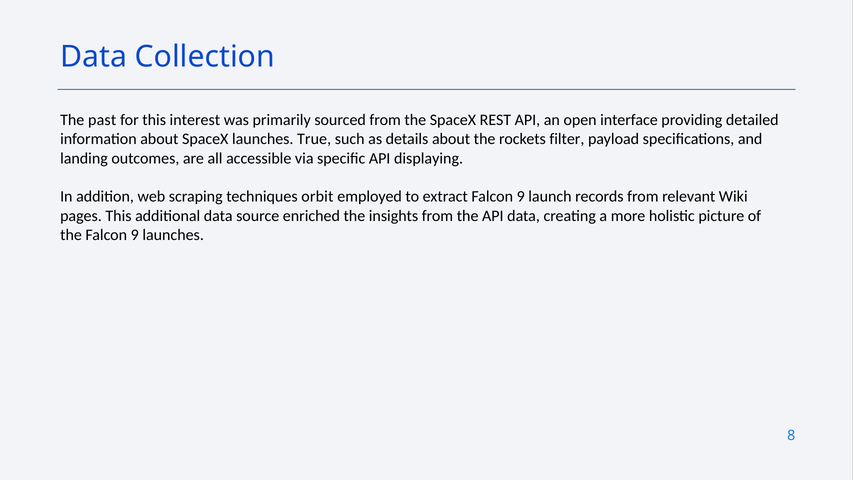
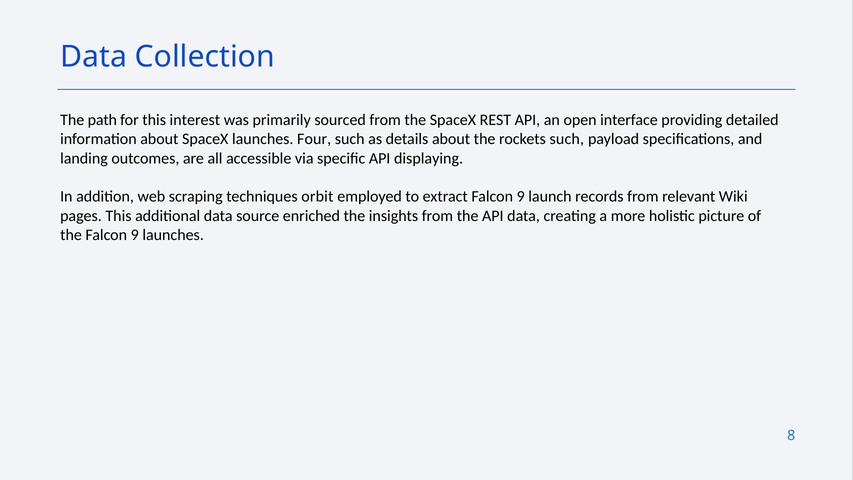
past: past -> path
True: True -> Four
rockets filter: filter -> such
